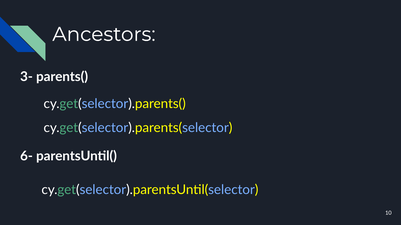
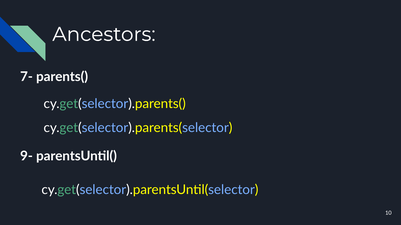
3-: 3- -> 7-
6-: 6- -> 9-
